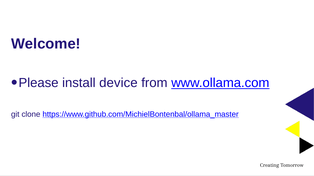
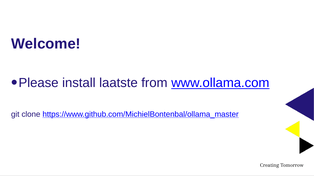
device: device -> laatste
